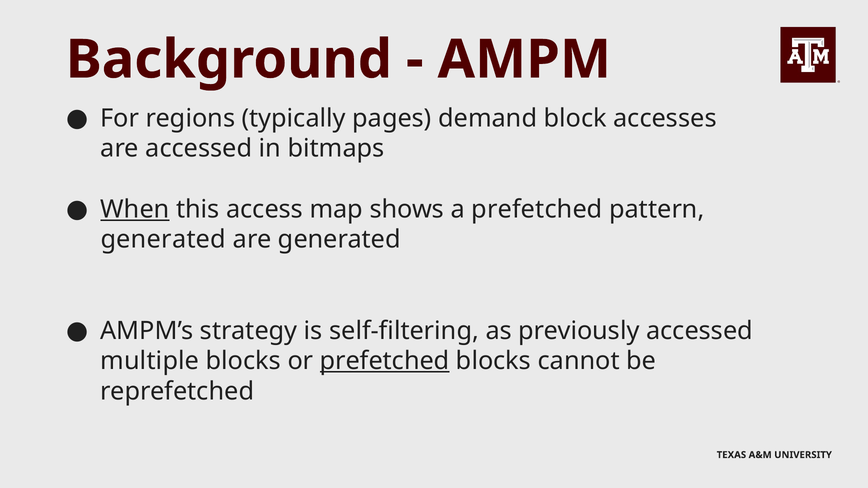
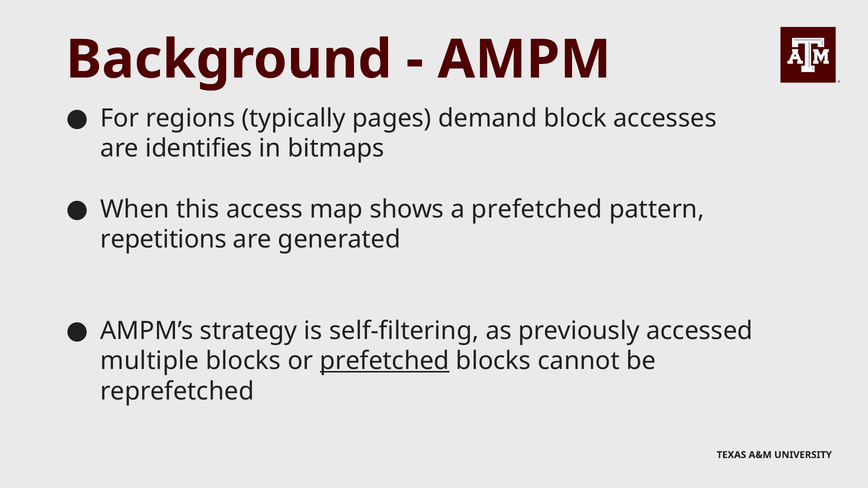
are accessed: accessed -> identifies
When underline: present -> none
generated at (163, 240): generated -> repetitions
